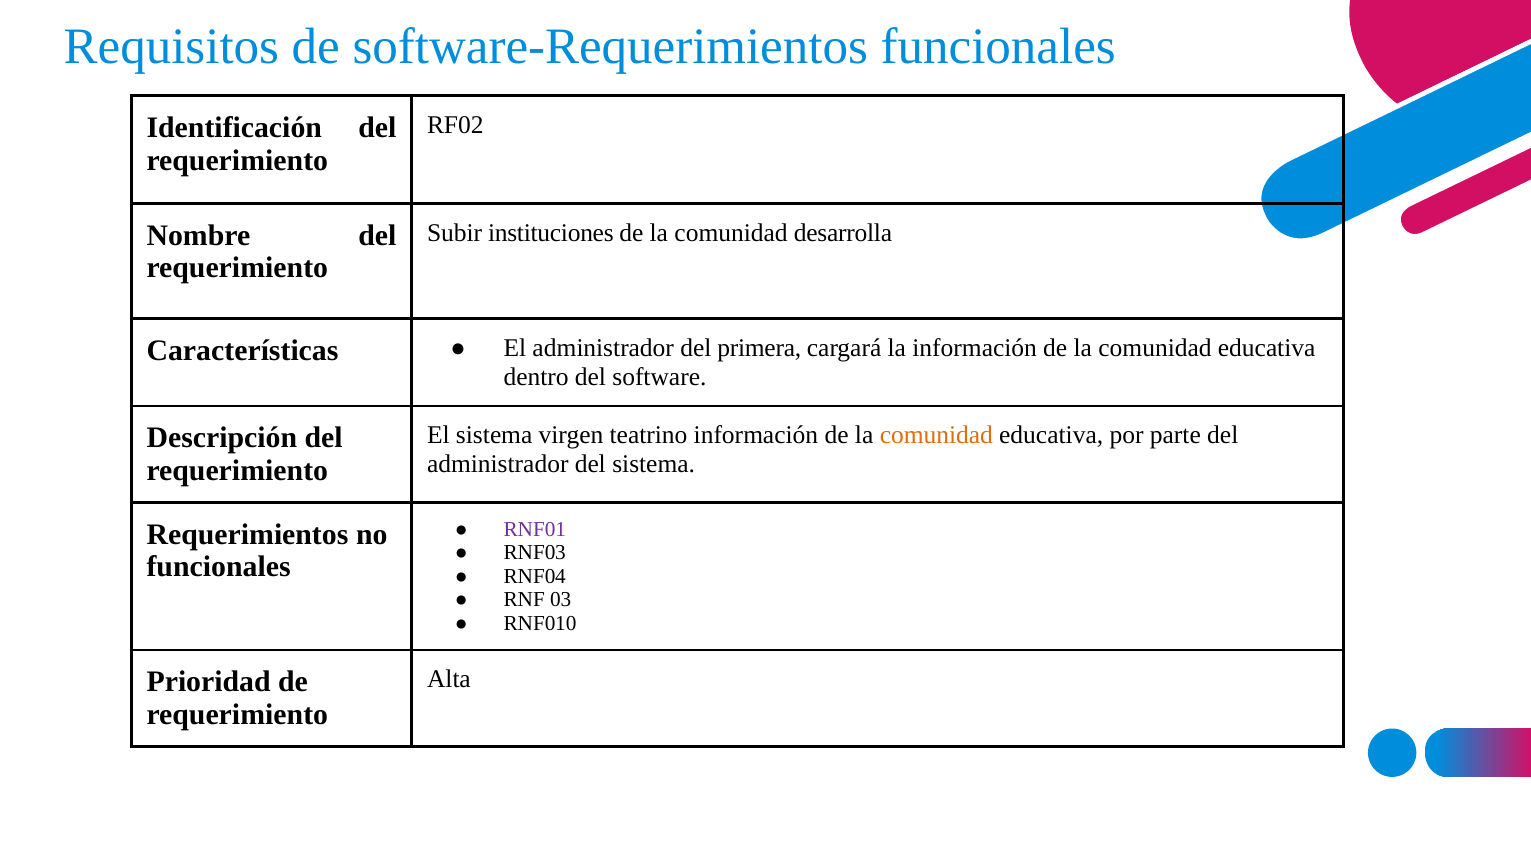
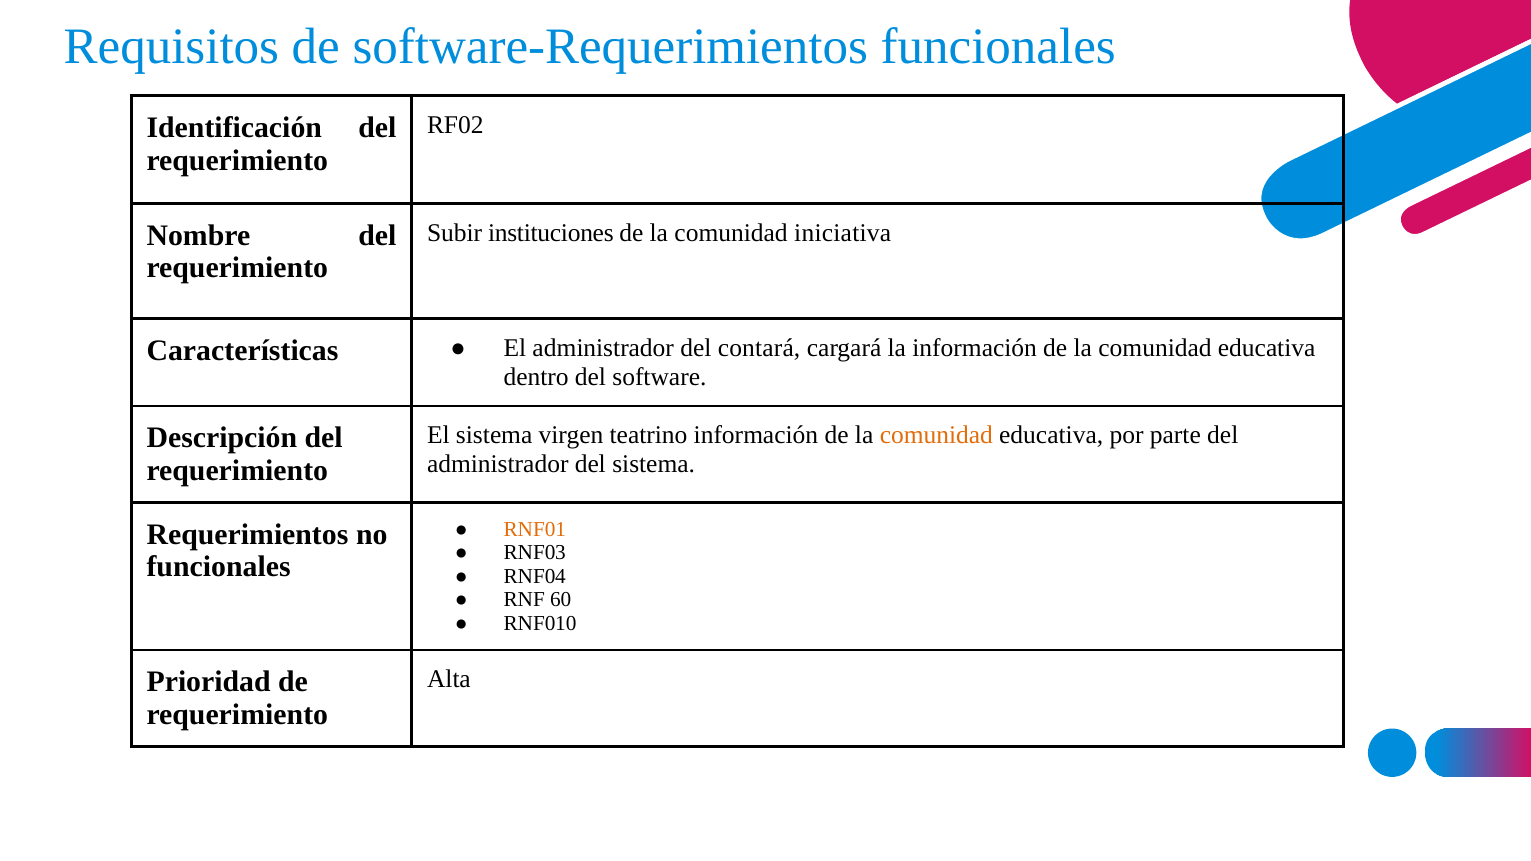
desarrolla: desarrolla -> iniciativa
primera: primera -> contará
RNF01 colour: purple -> orange
03: 03 -> 60
